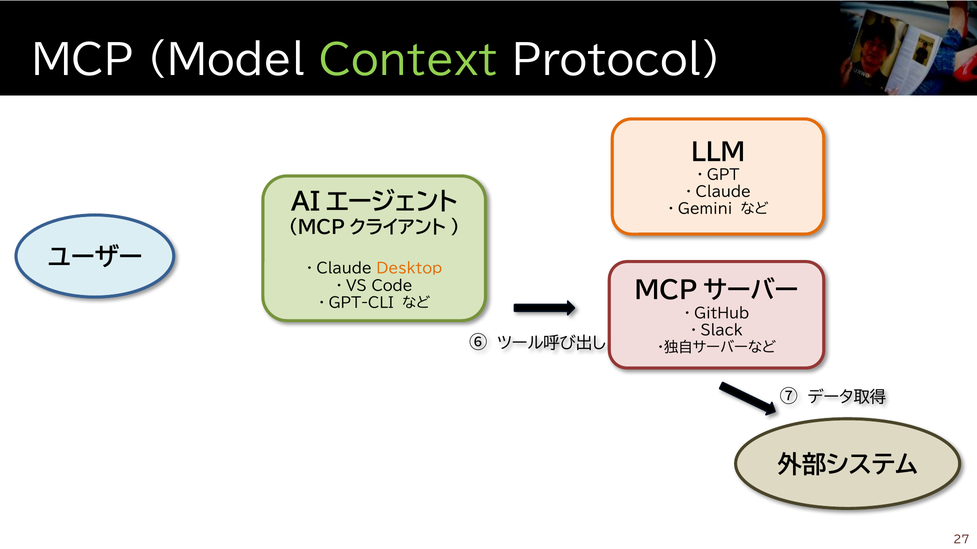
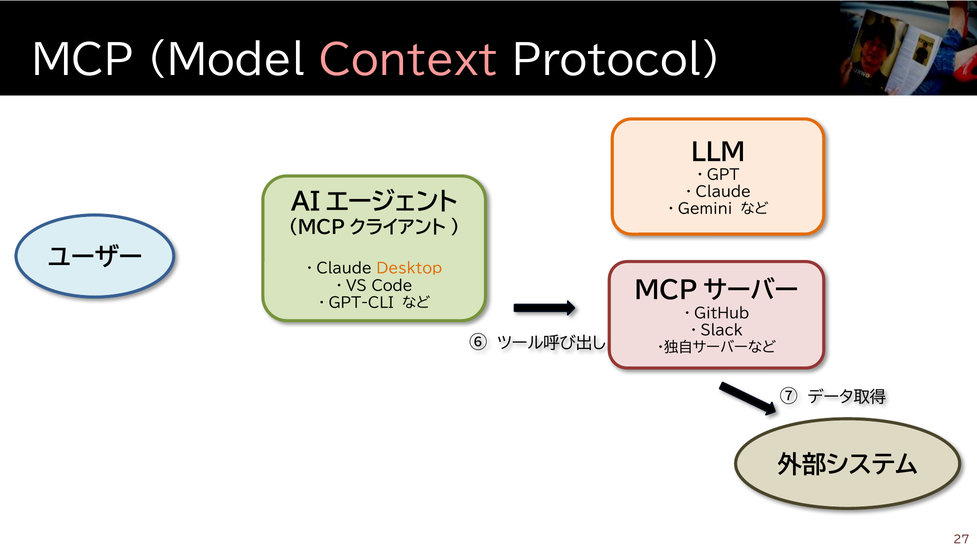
Context colour: light green -> pink
